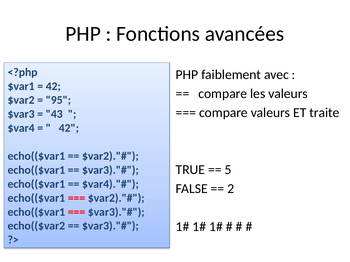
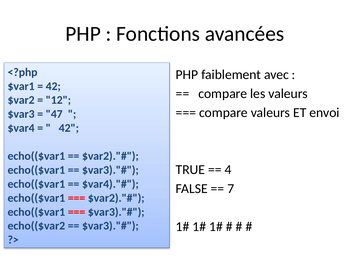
95: 95 -> 12
traite: traite -> envoi
43: 43 -> 47
5: 5 -> 4
2: 2 -> 7
